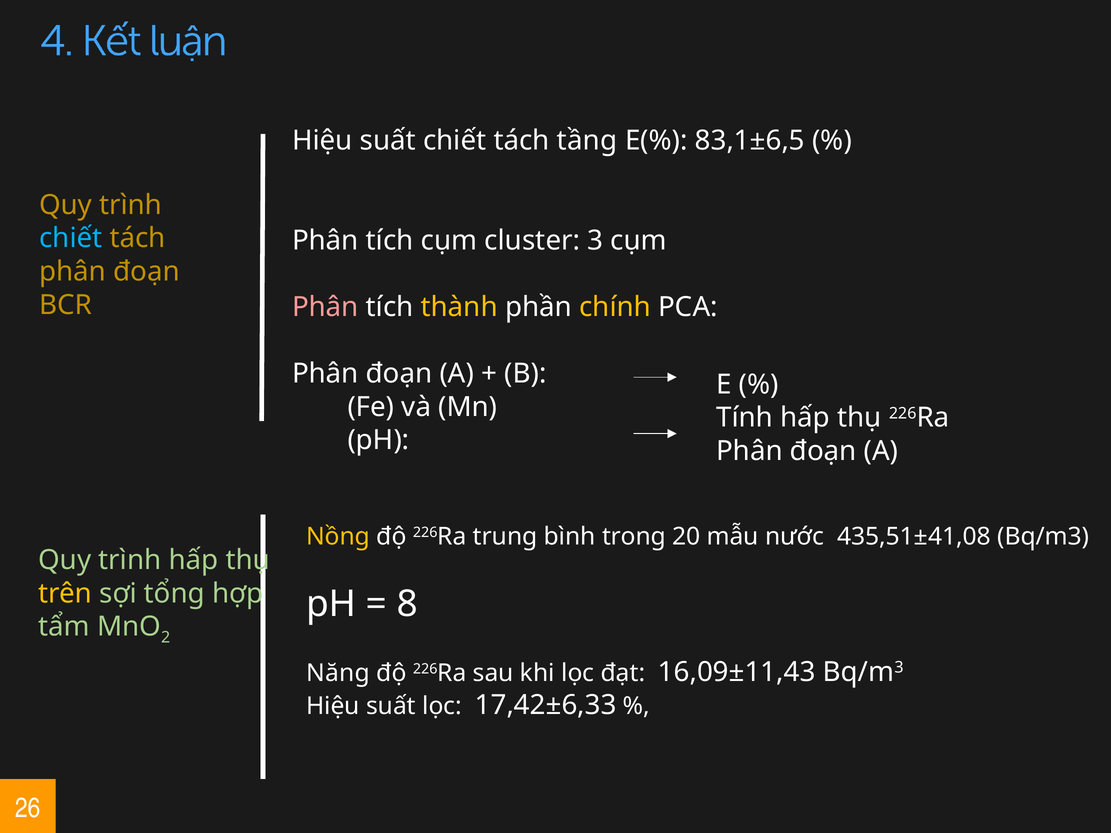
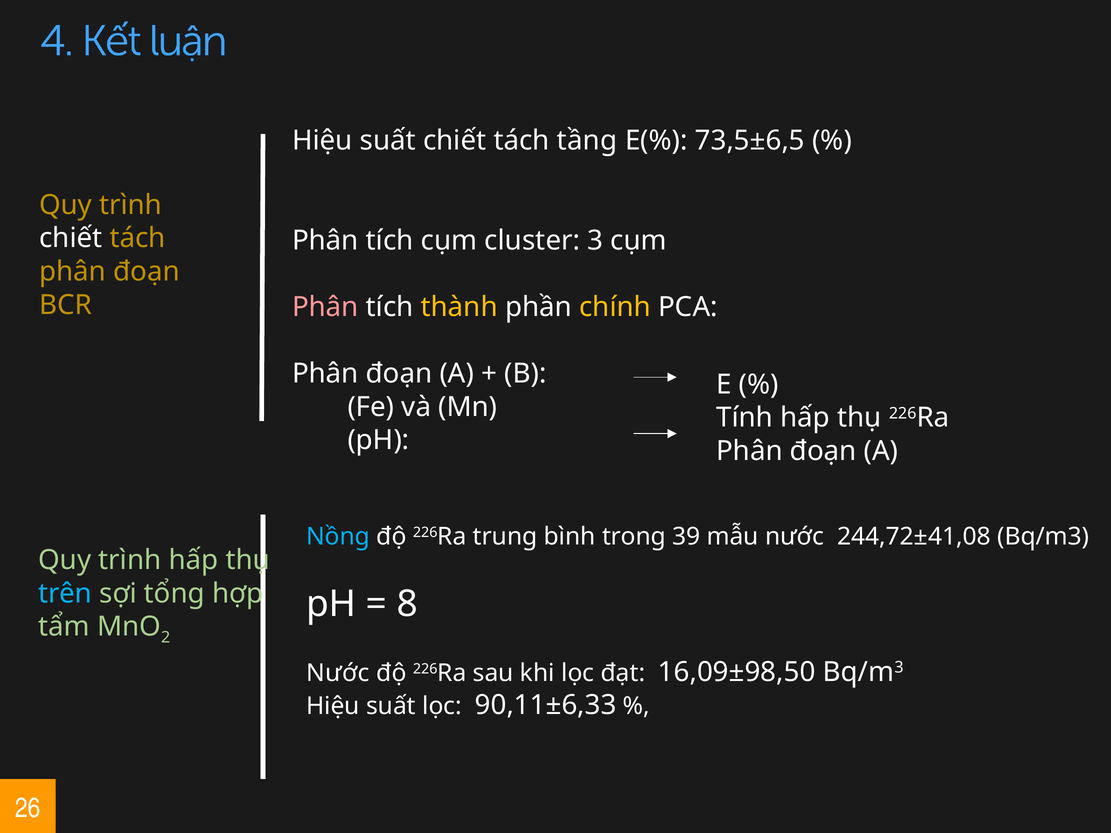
83,1±6,5: 83,1±6,5 -> 73,5±6,5
chiết at (71, 238) colour: light blue -> white
Nồng colour: yellow -> light blue
20: 20 -> 39
435,51±41,08: 435,51±41,08 -> 244,72±41,08
trên colour: yellow -> light blue
Năng at (338, 673): Năng -> Nước
16,09±11,43: 16,09±11,43 -> 16,09±98,50
17,42±6,33: 17,42±6,33 -> 90,11±6,33
